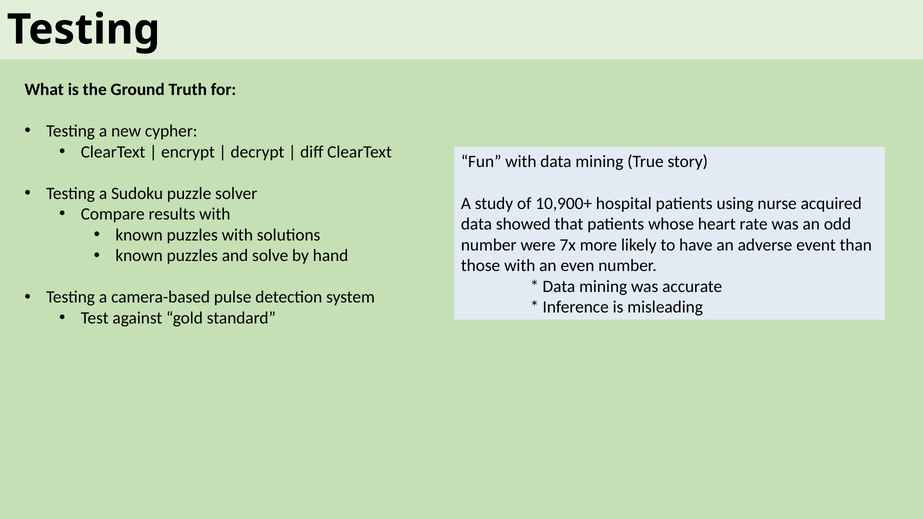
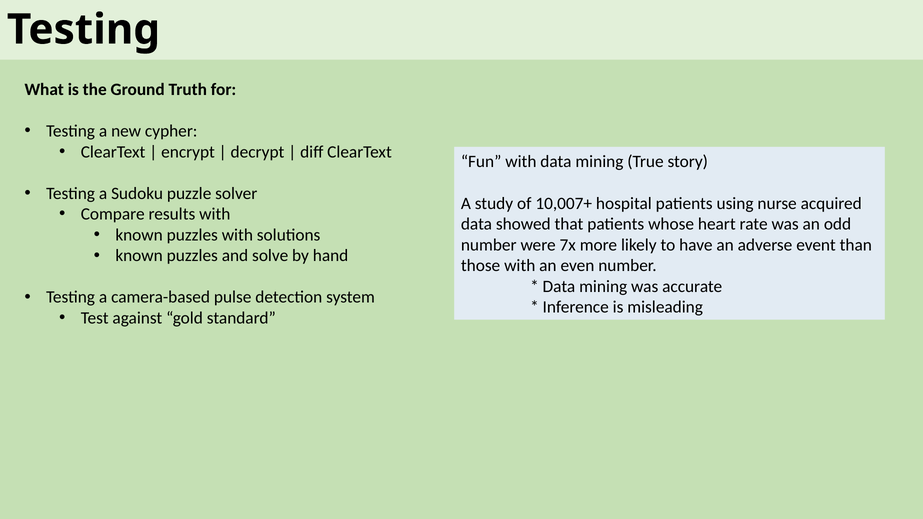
10,900+: 10,900+ -> 10,007+
